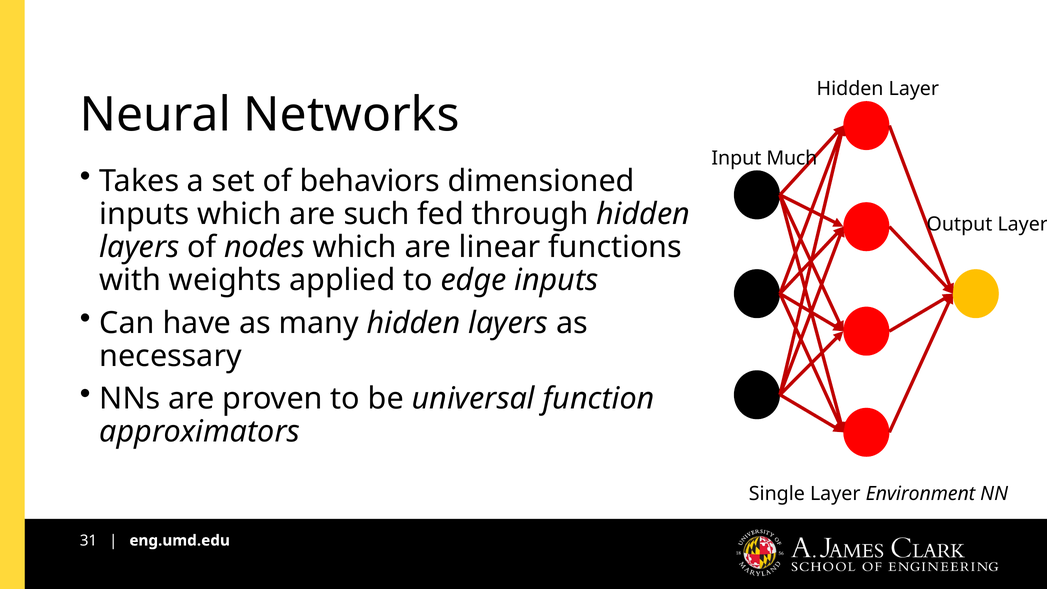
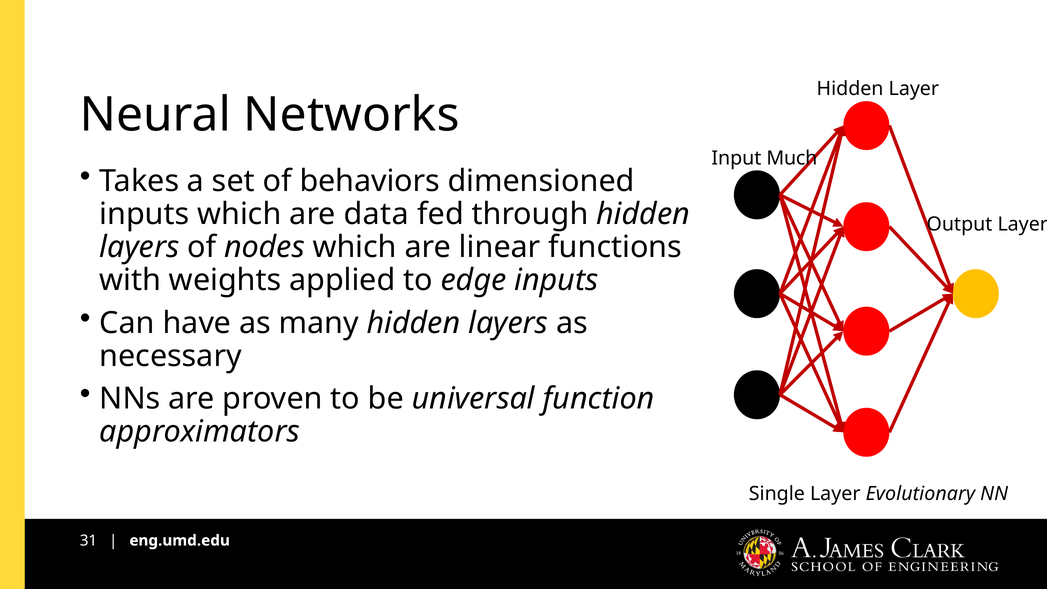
such: such -> data
Environment: Environment -> Evolutionary
